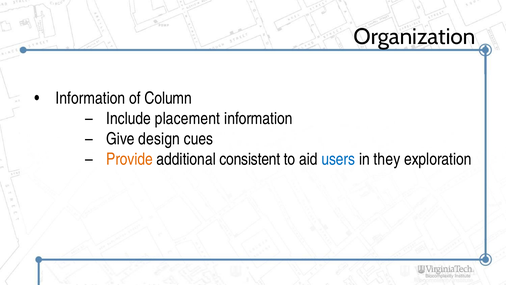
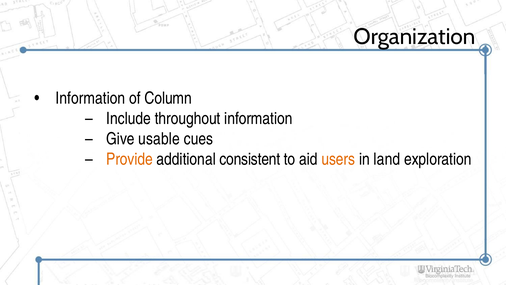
placement: placement -> throughout
design: design -> usable
users colour: blue -> orange
they: they -> land
